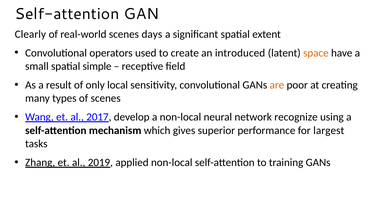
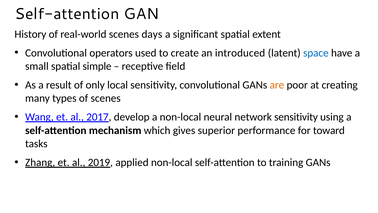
Clearly: Clearly -> History
space colour: orange -> blue
network recognize: recognize -> sensitivity
largest: largest -> toward
